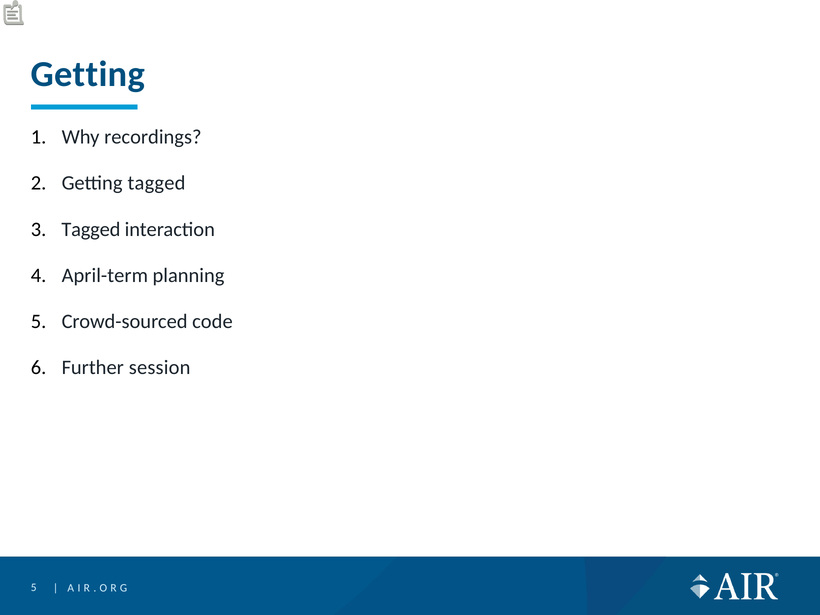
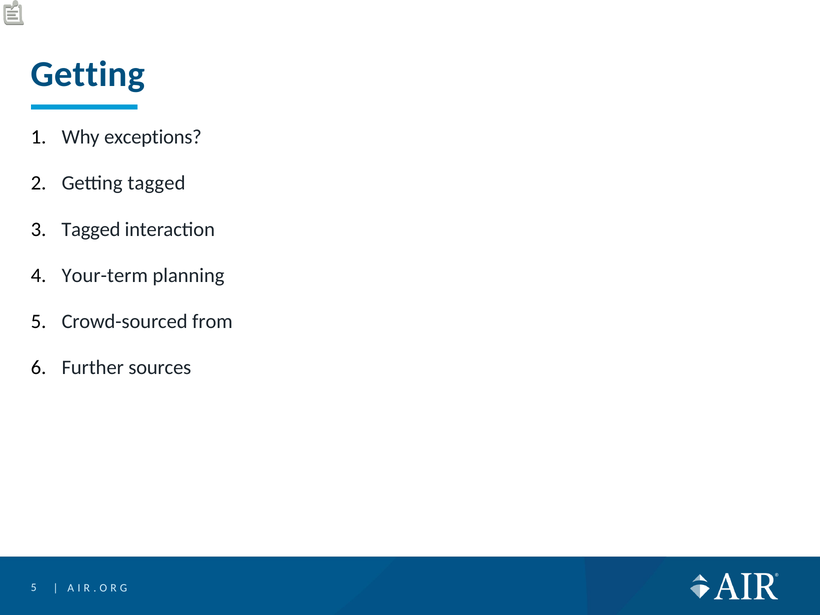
recordings: recordings -> exceptions
April-term: April-term -> Your-term
code: code -> from
session: session -> sources
